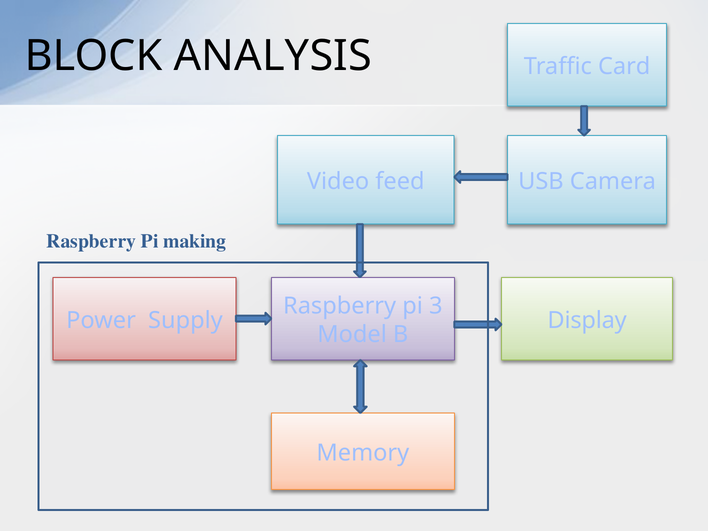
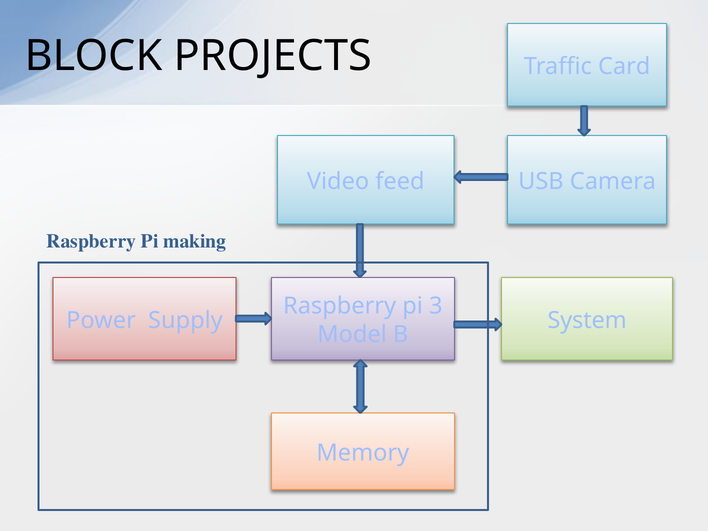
ANALYSIS: ANALYSIS -> PROJECTS
Display: Display -> System
